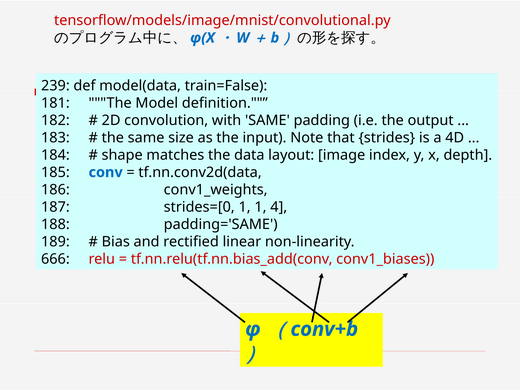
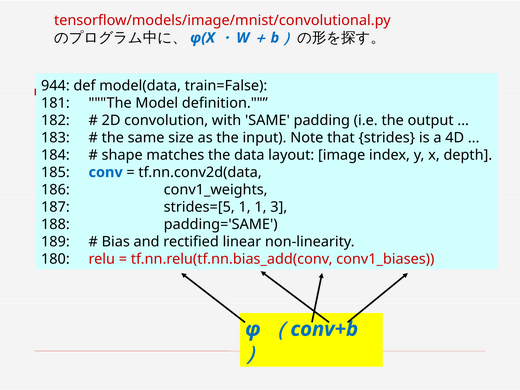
239: 239 -> 944
strides=[0: strides=[0 -> strides=[5
4: 4 -> 3
666: 666 -> 180
